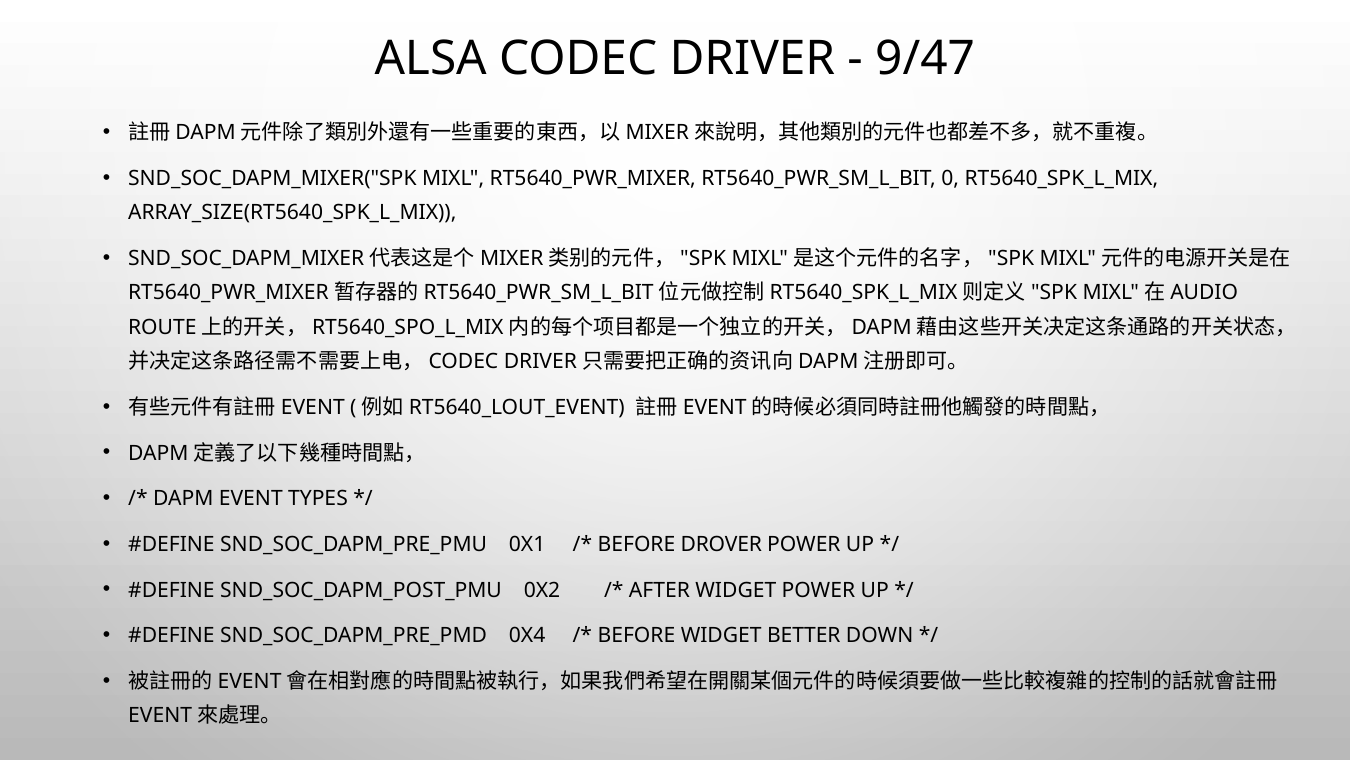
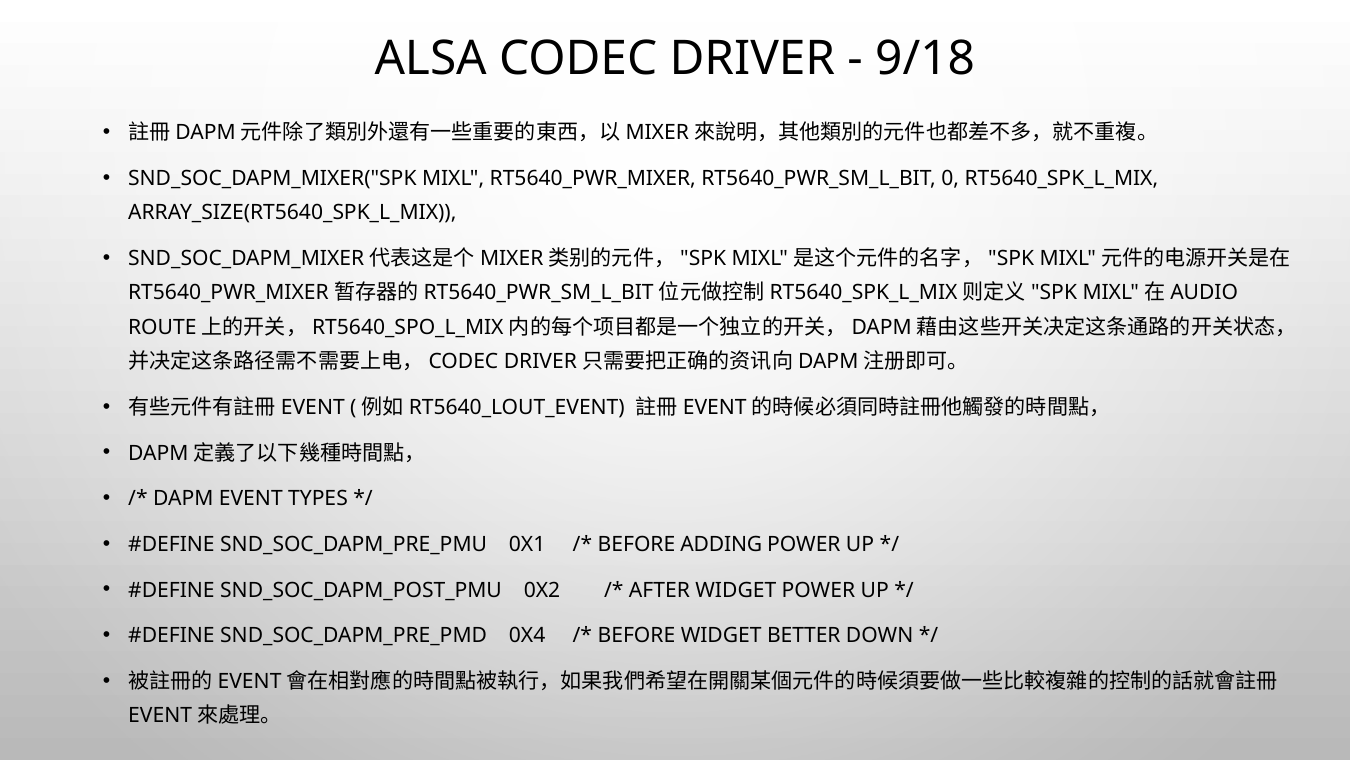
9/47: 9/47 -> 9/18
DROVER: DROVER -> ADDING
